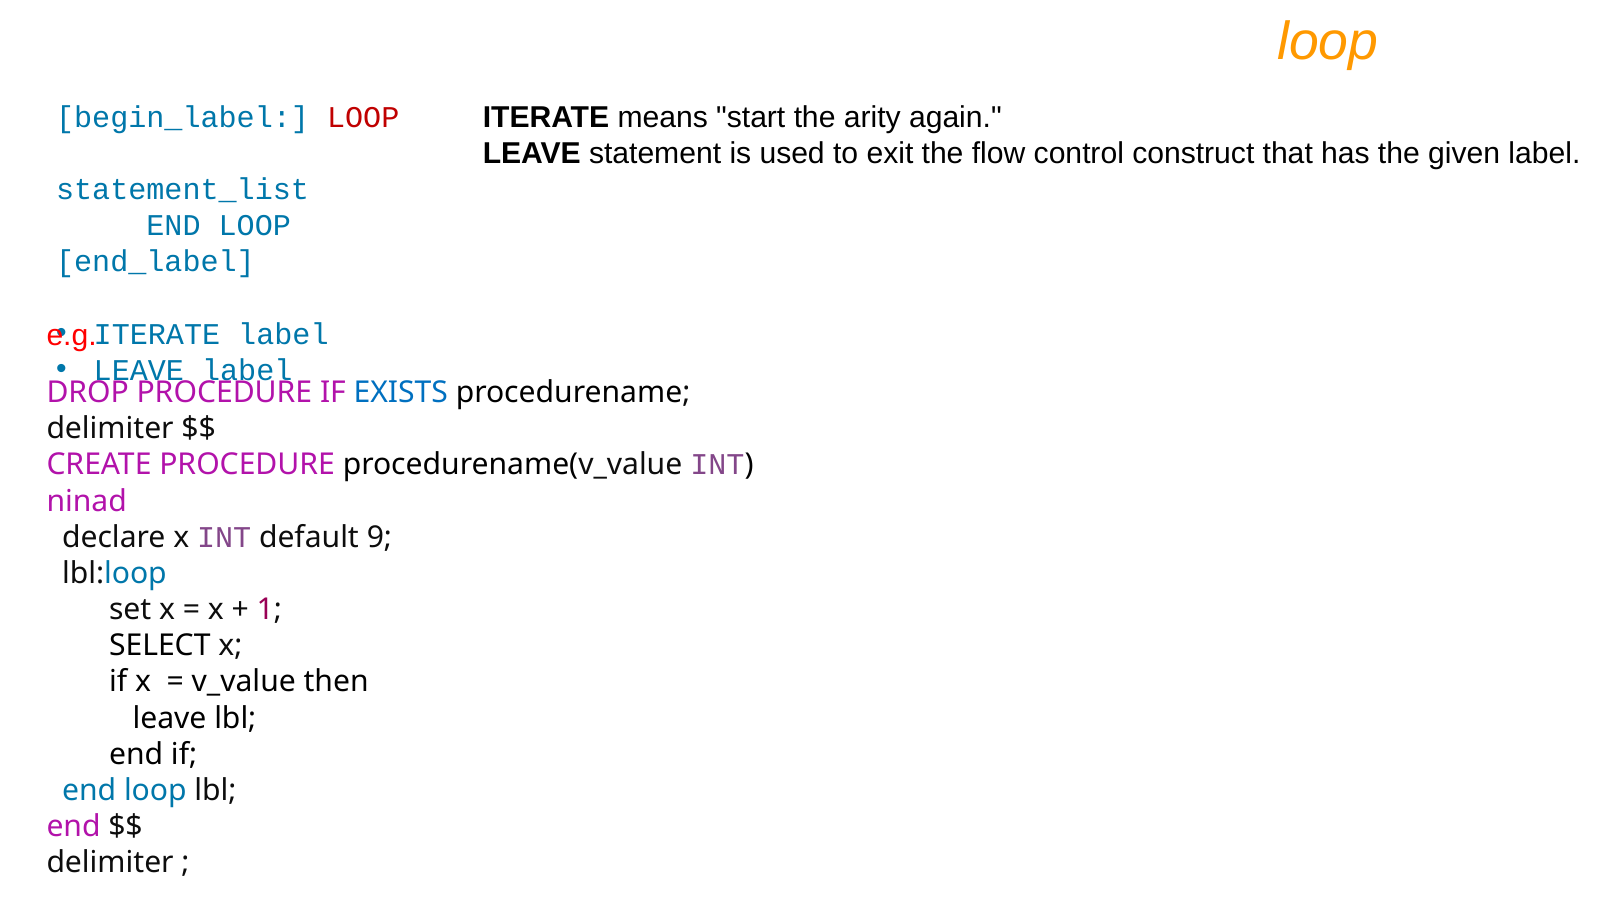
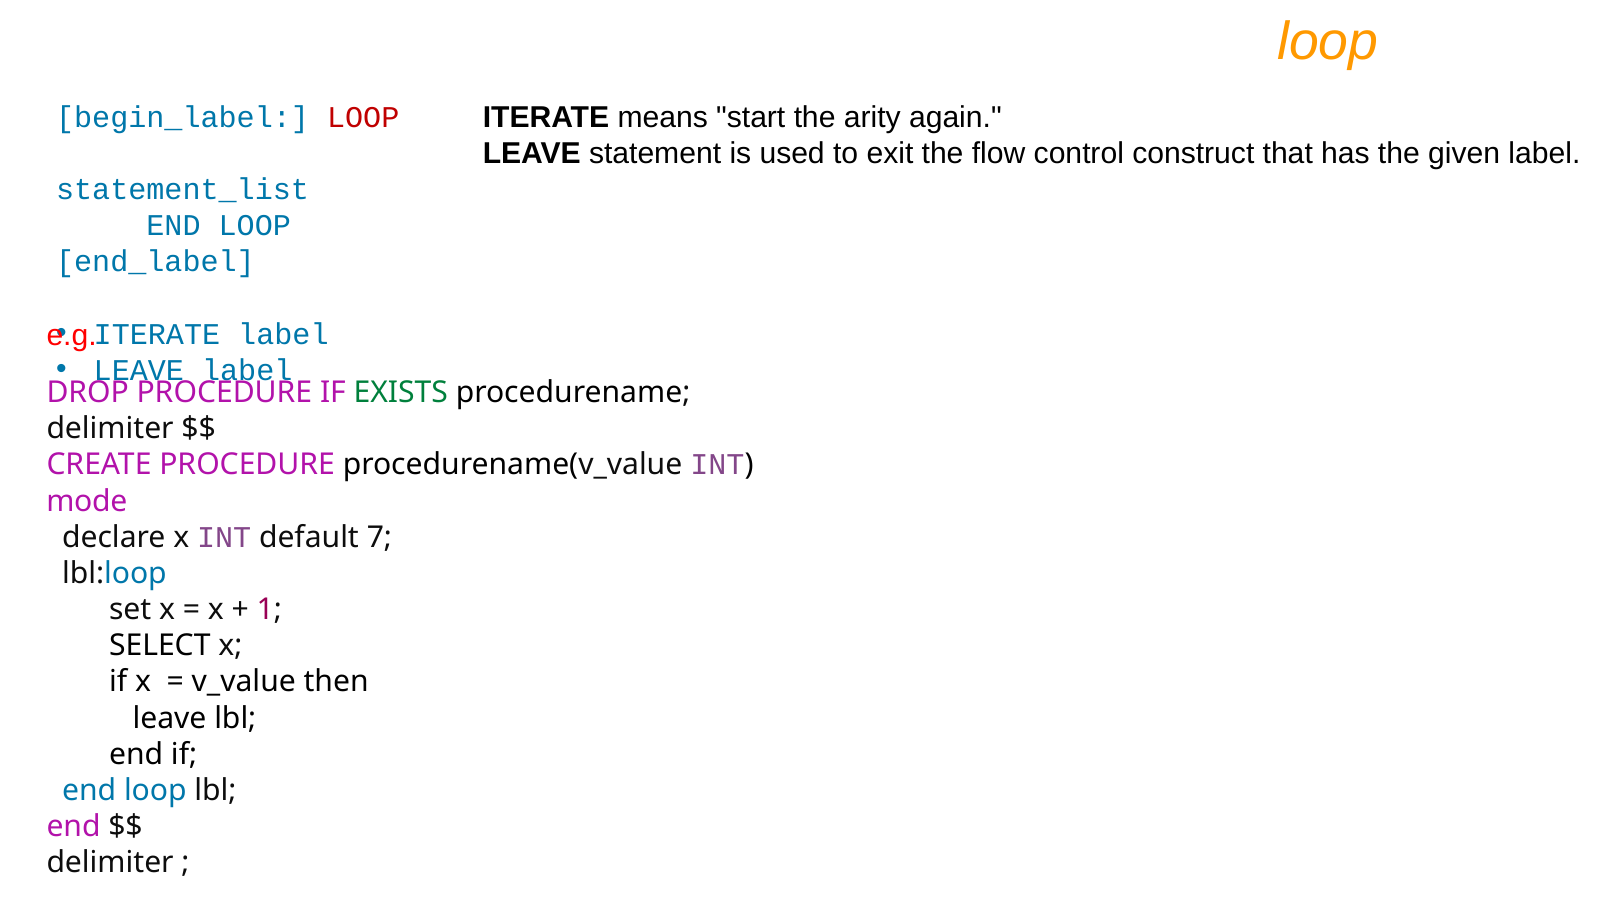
EXISTS colour: blue -> green
ninad: ninad -> mode
9: 9 -> 7
